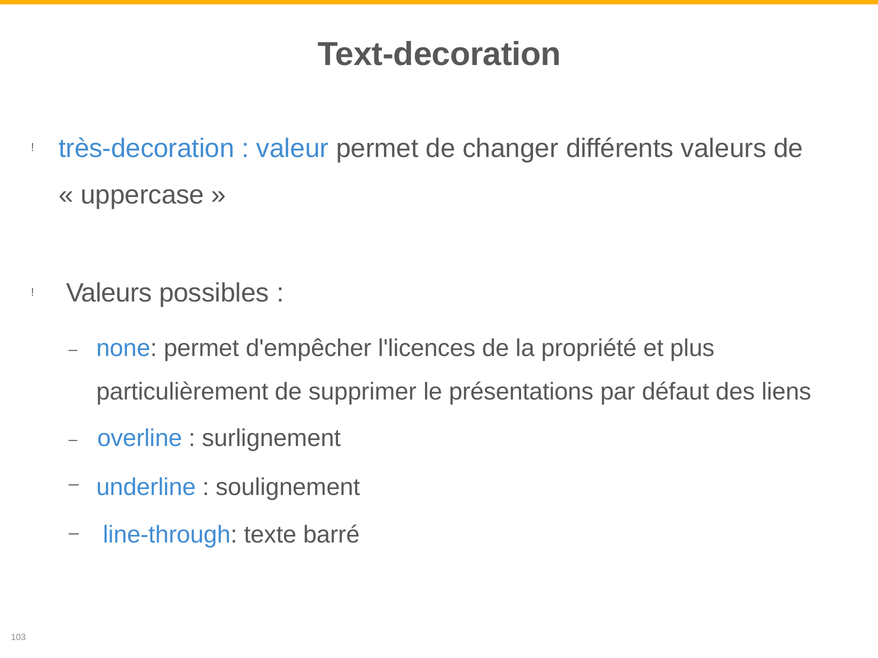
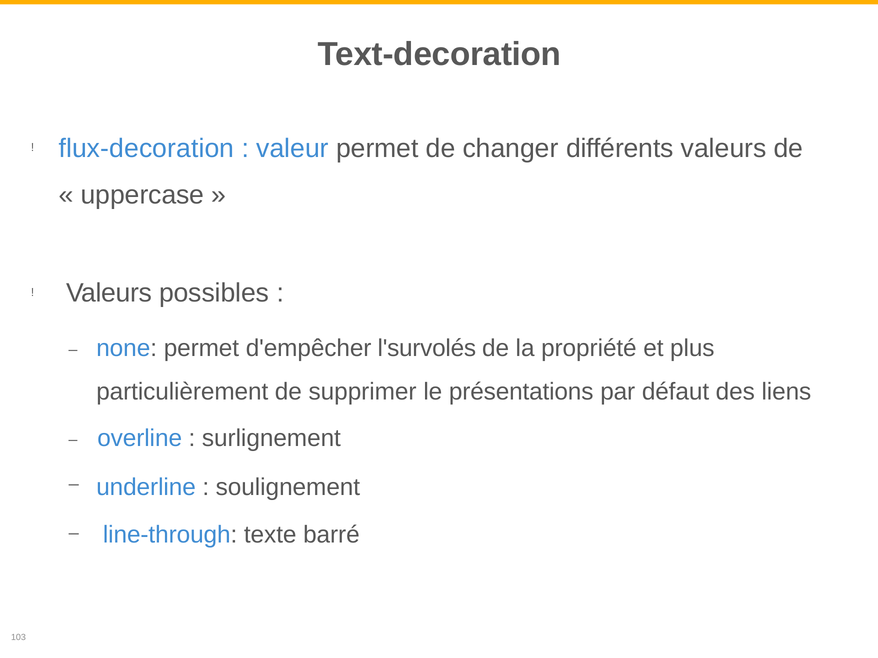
très-decoration: très-decoration -> flux-decoration
l'licences: l'licences -> l'survolés
